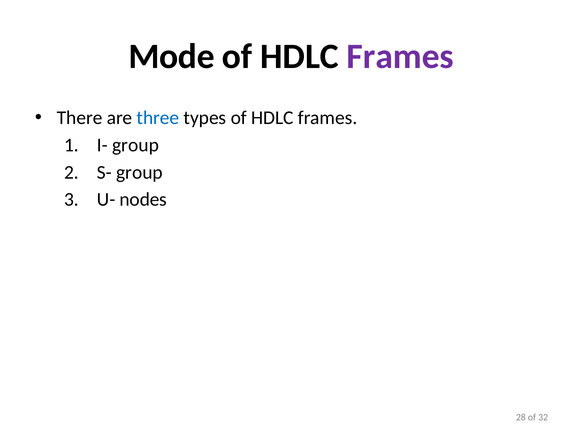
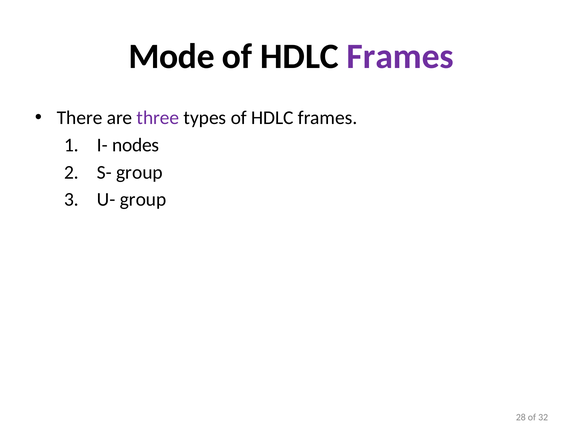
three colour: blue -> purple
I- group: group -> nodes
U- nodes: nodes -> group
